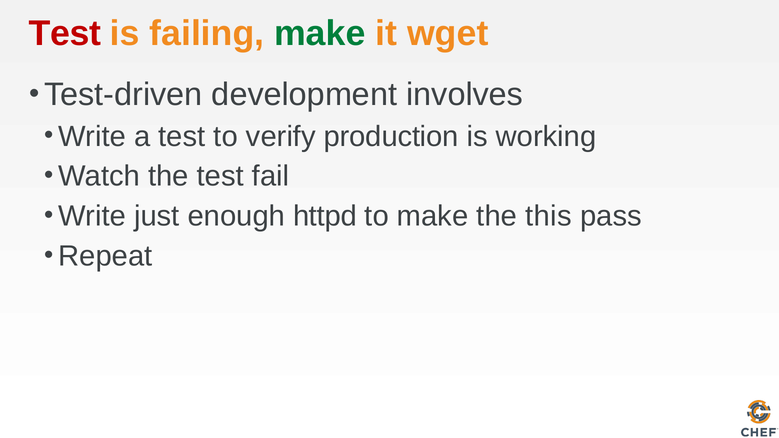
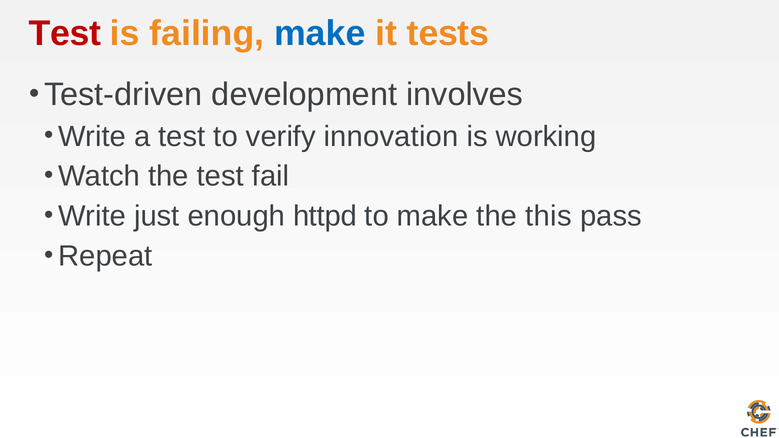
make at (320, 34) colour: green -> blue
wget: wget -> tests
production: production -> innovation
